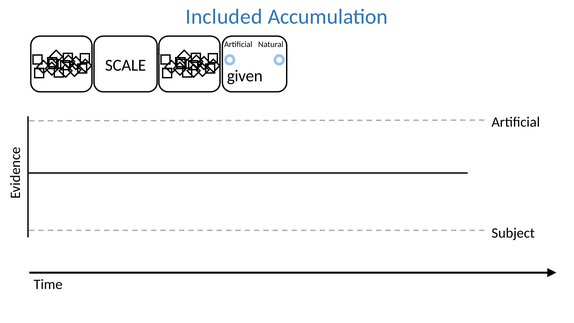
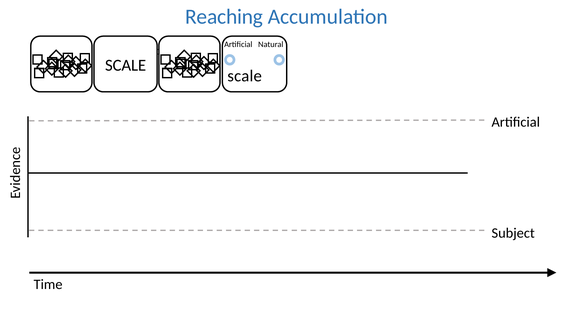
Included: Included -> Reaching
given at (245, 76): given -> scale
